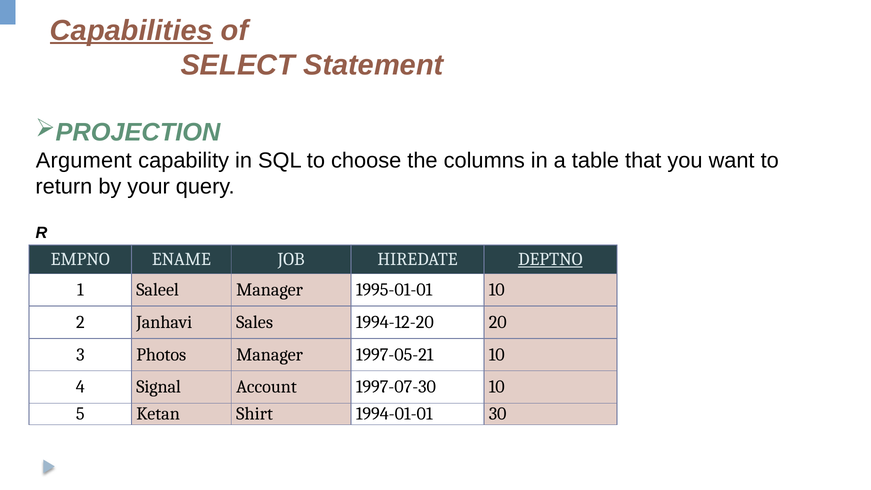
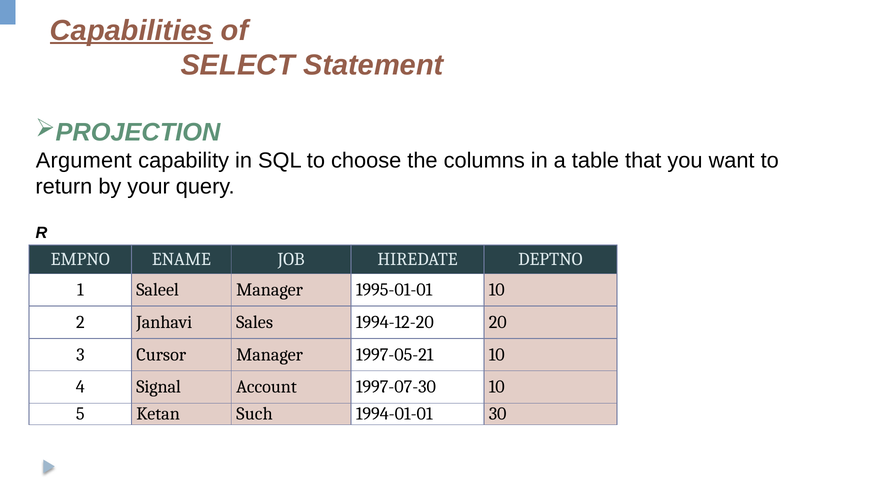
DEPTNO underline: present -> none
Photos: Photos -> Cursor
Shirt: Shirt -> Such
